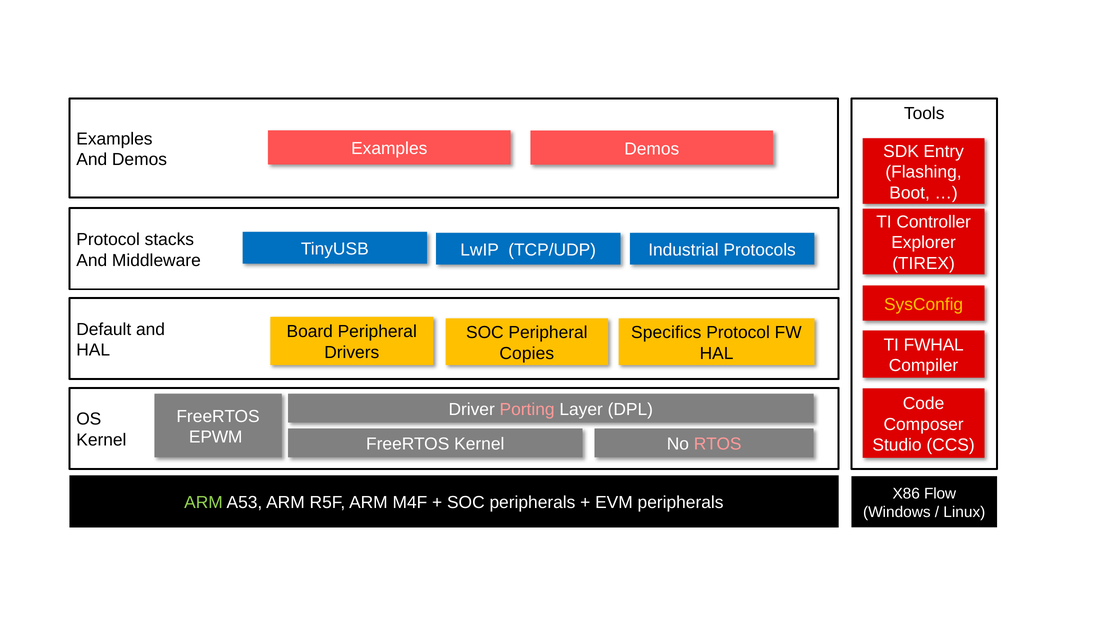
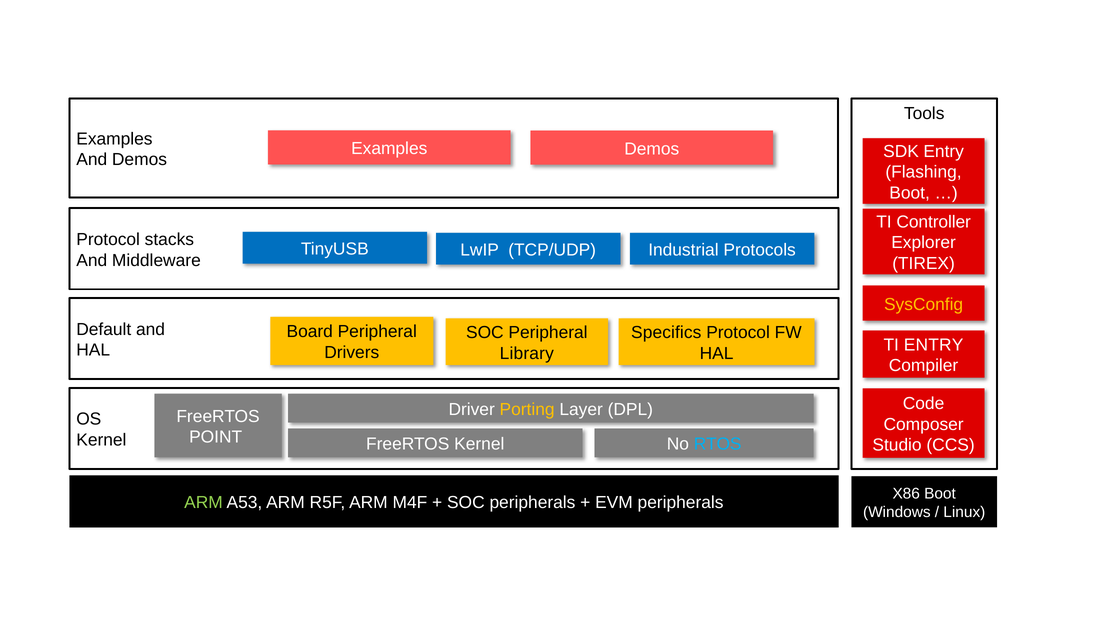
TI FWHAL: FWHAL -> ENTRY
Copies: Copies -> Library
Porting colour: pink -> yellow
EPWM: EPWM -> POINT
RTOS colour: pink -> light blue
X86 Flow: Flow -> Boot
